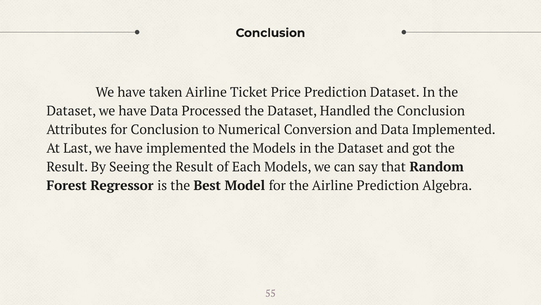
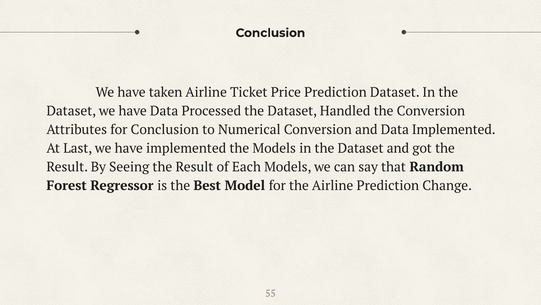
the Conclusion: Conclusion -> Conversion
Algebra: Algebra -> Change
